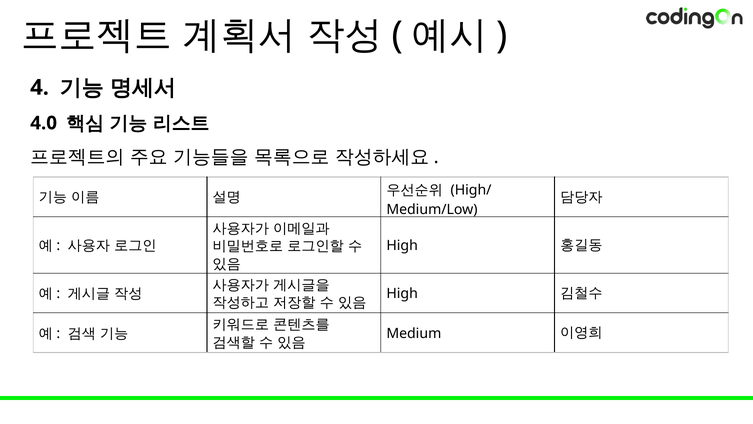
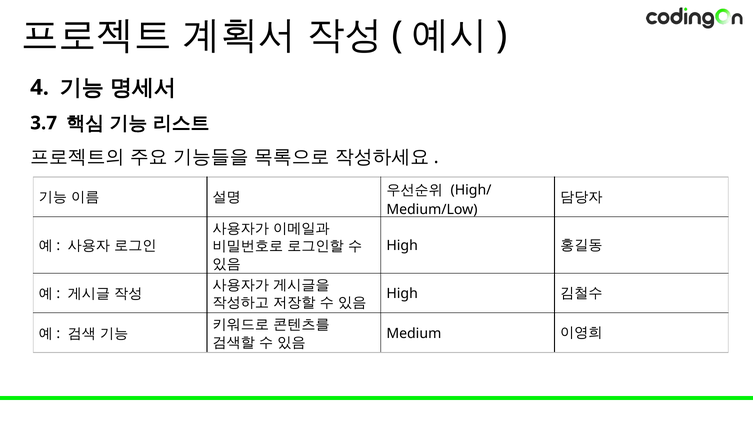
4.0: 4.0 -> 3.7
